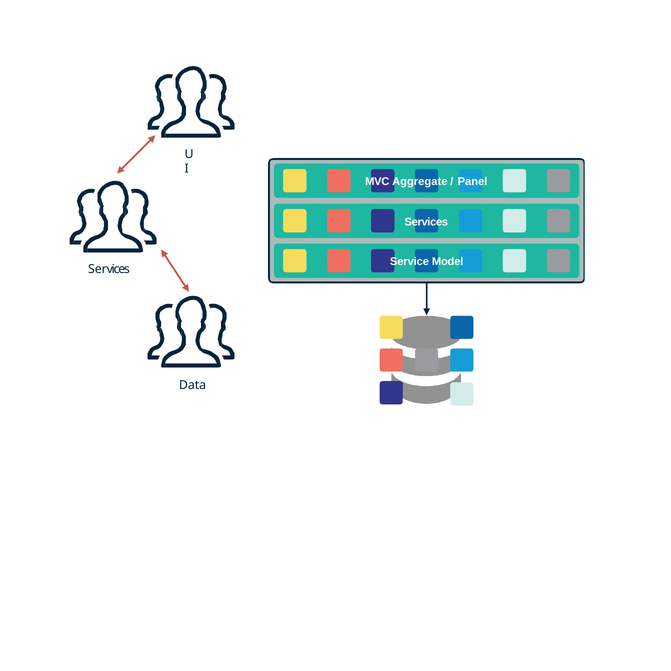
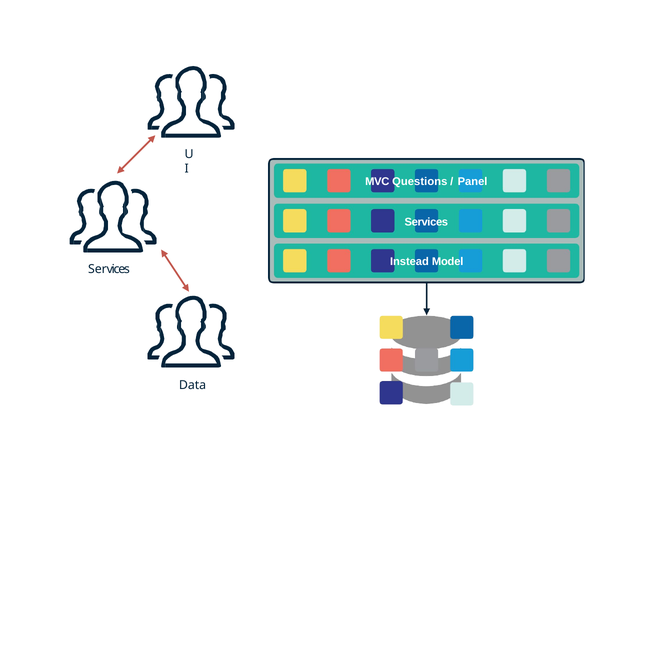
Aggregate: Aggregate -> Questions
Service: Service -> Instead
